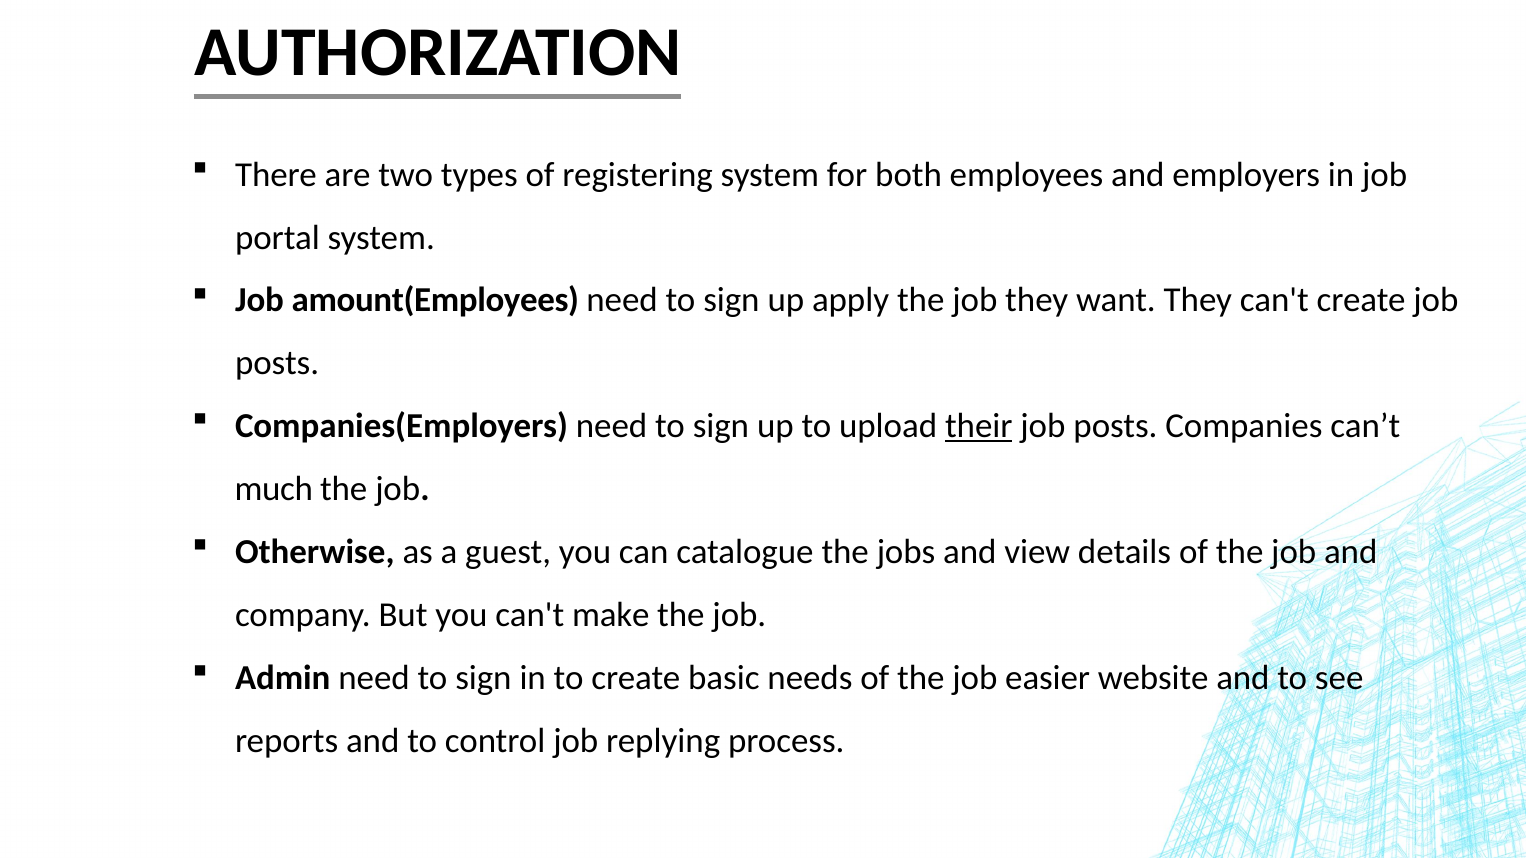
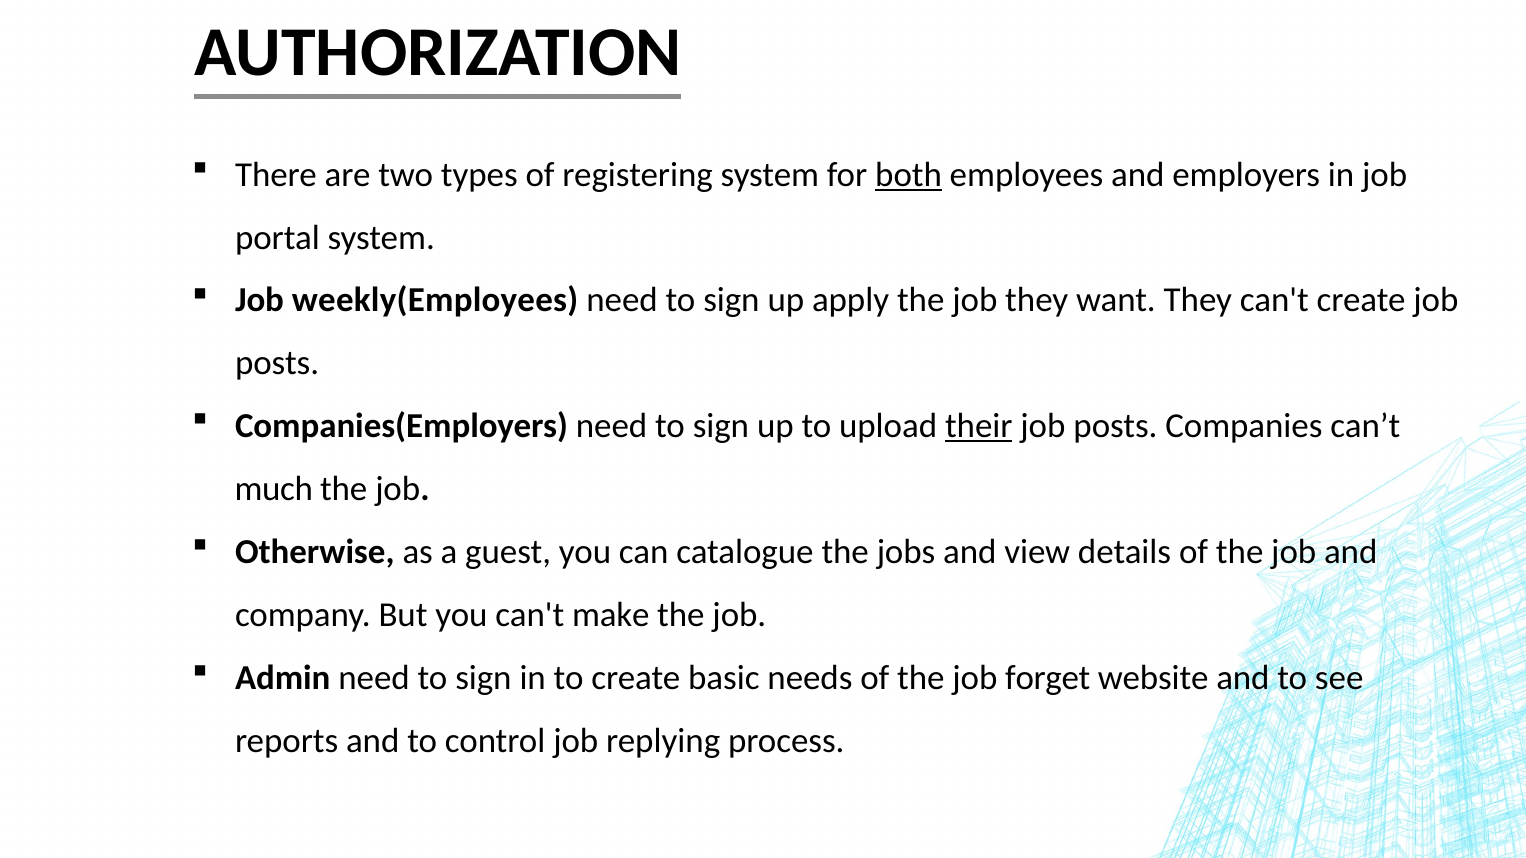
both underline: none -> present
amount(Employees: amount(Employees -> weekly(Employees
easier: easier -> forget
